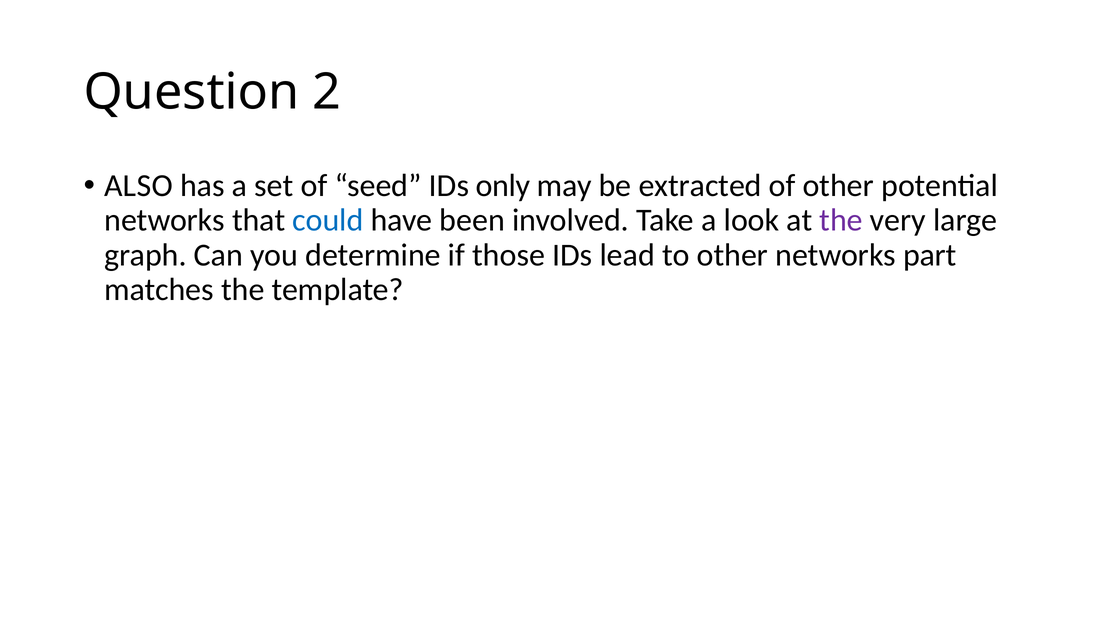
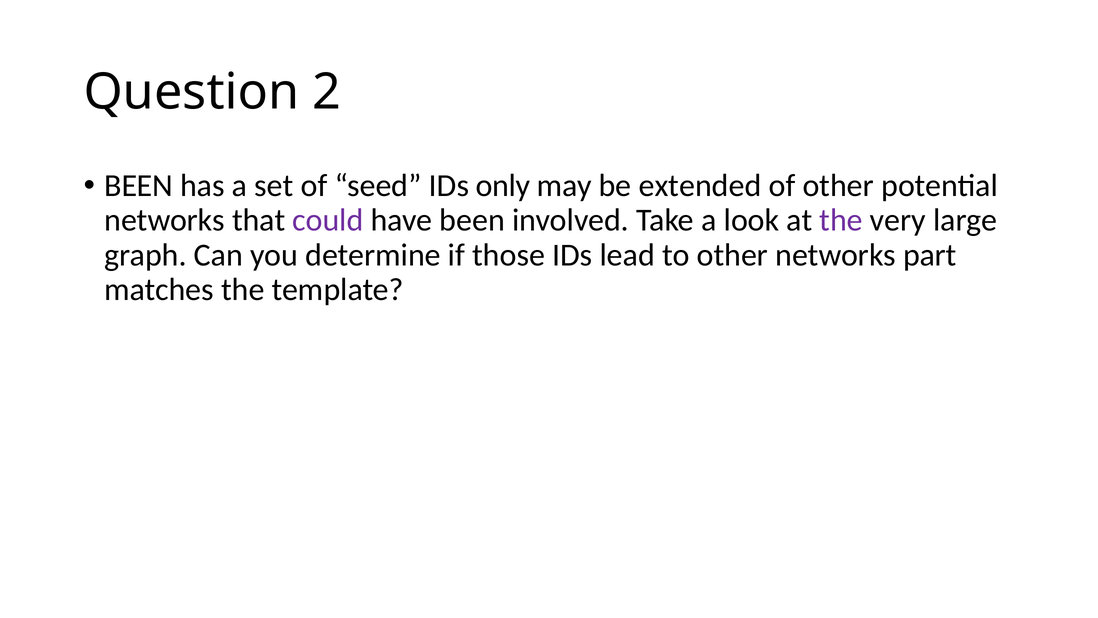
ALSO at (139, 186): ALSO -> BEEN
extracted: extracted -> extended
could colour: blue -> purple
